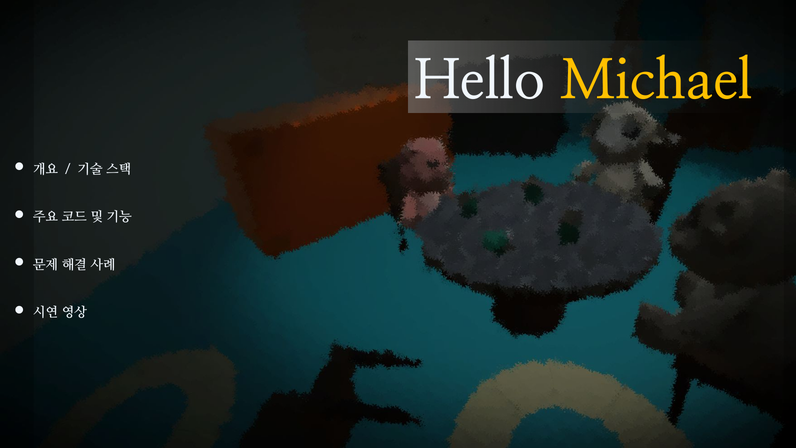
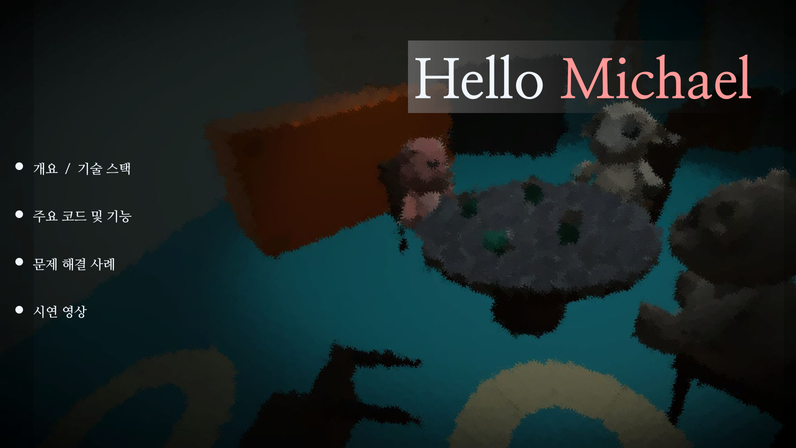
Michael colour: yellow -> pink
